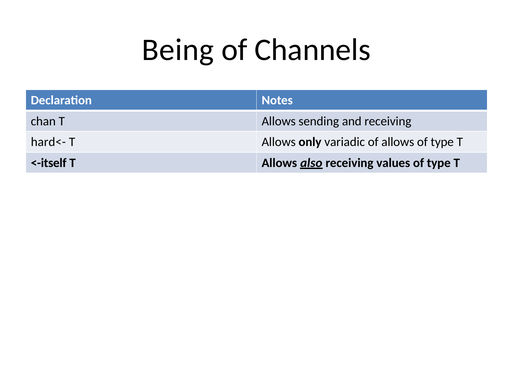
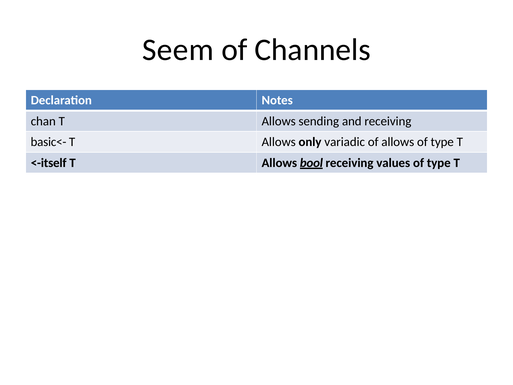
Being: Being -> Seem
hard<-: hard<- -> basic<-
also: also -> bool
